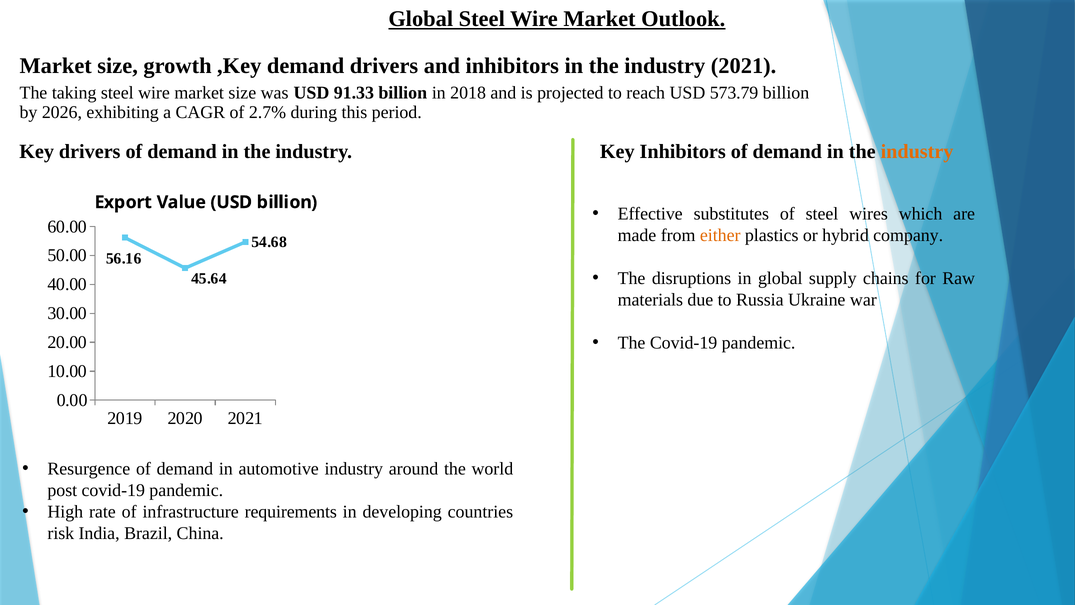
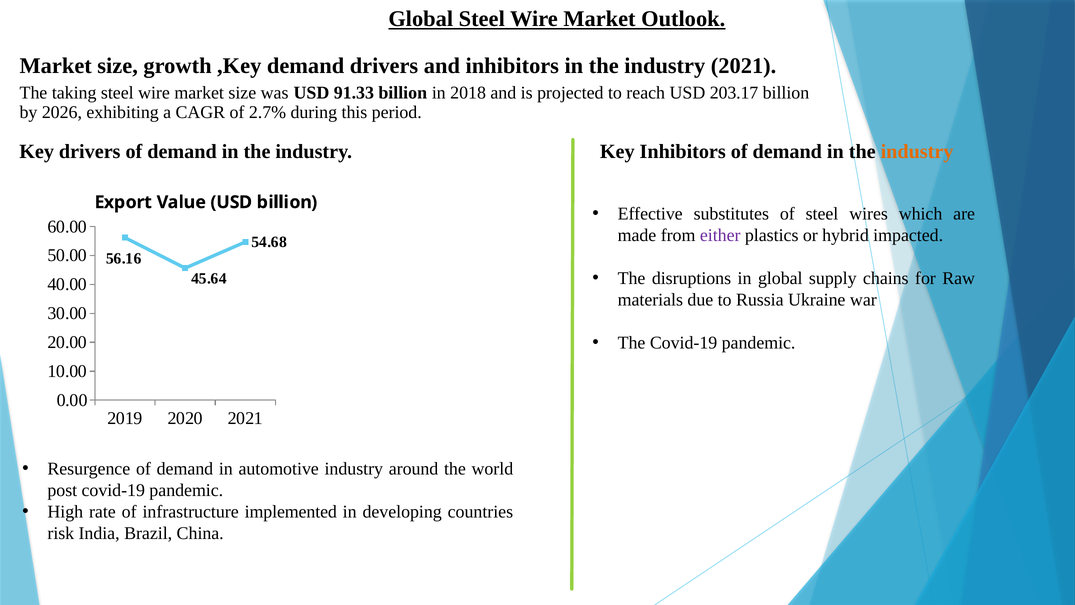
573.79: 573.79 -> 203.17
either colour: orange -> purple
company: company -> impacted
requirements: requirements -> implemented
